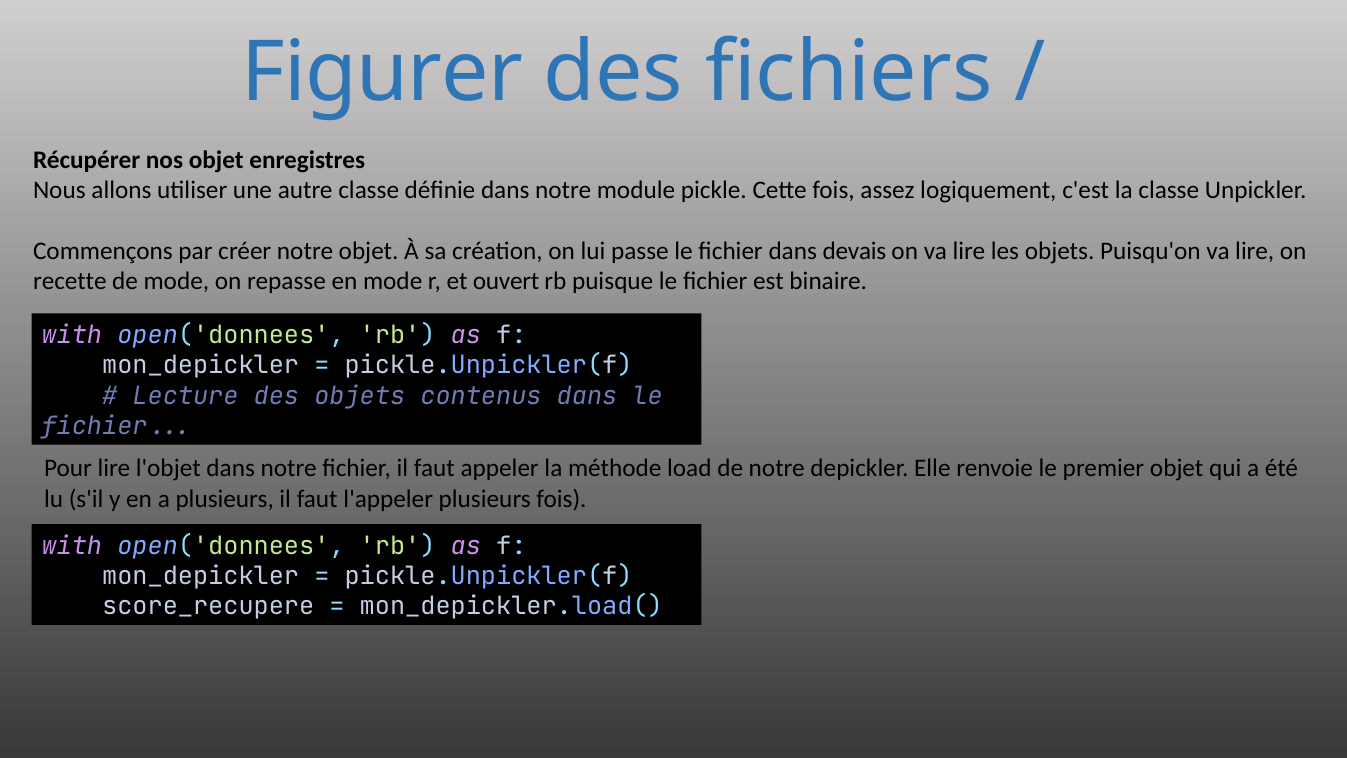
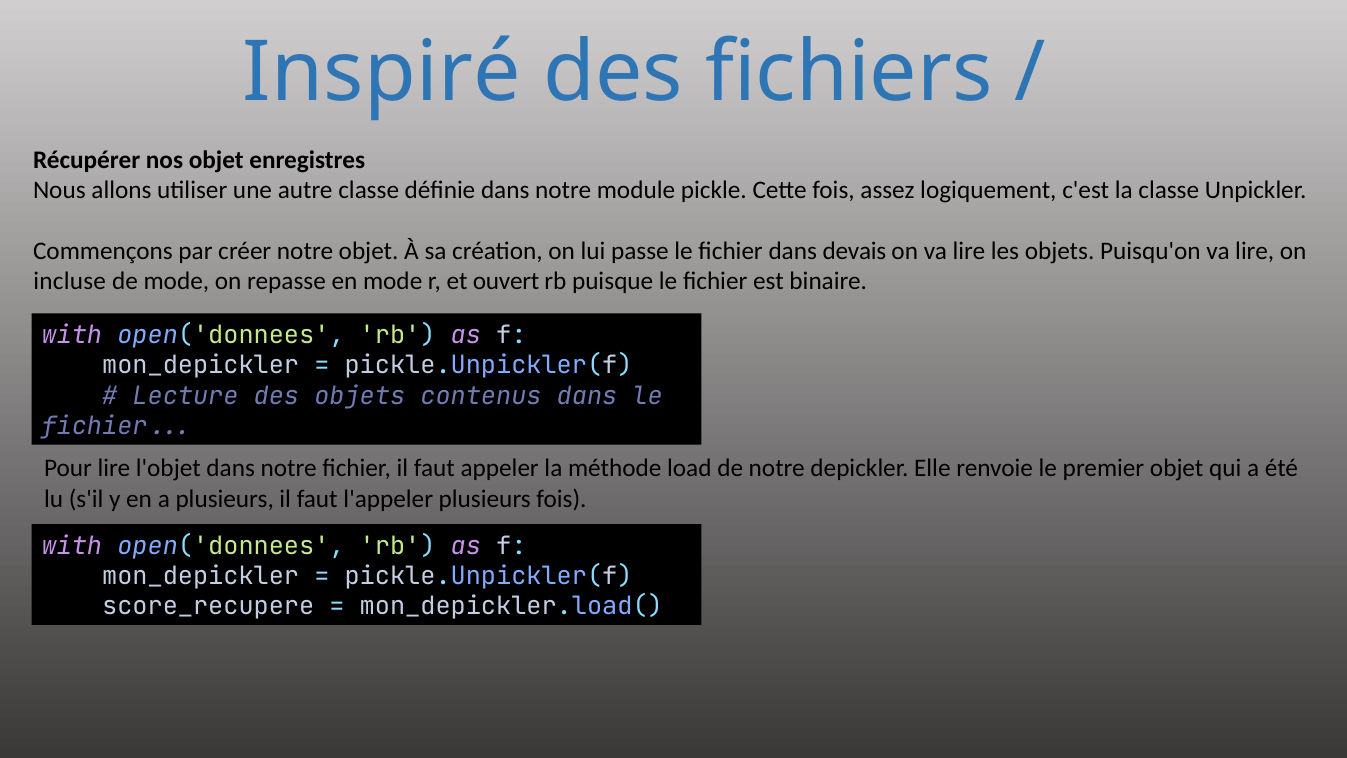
Figurer: Figurer -> Inspiré
recette: recette -> incluse
